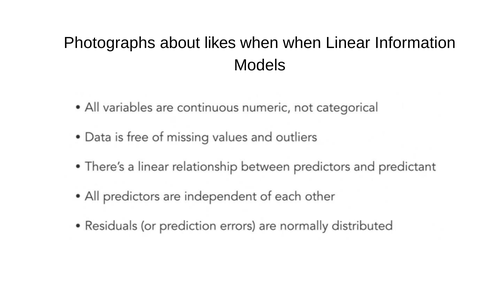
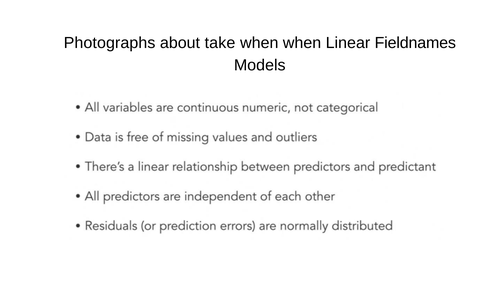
likes: likes -> take
Information: Information -> Fieldnames
